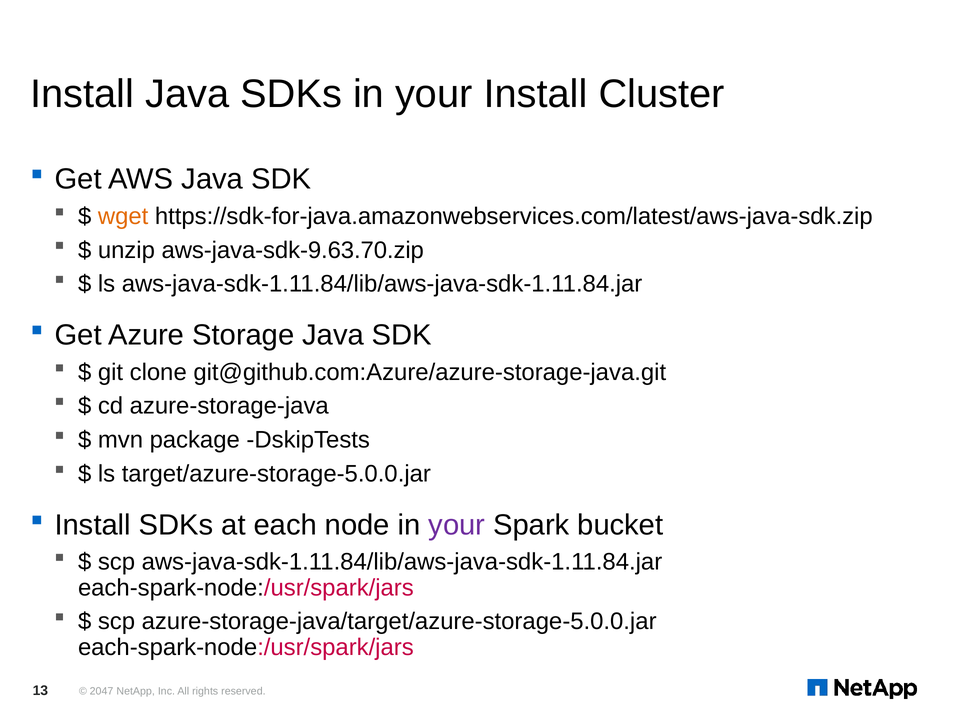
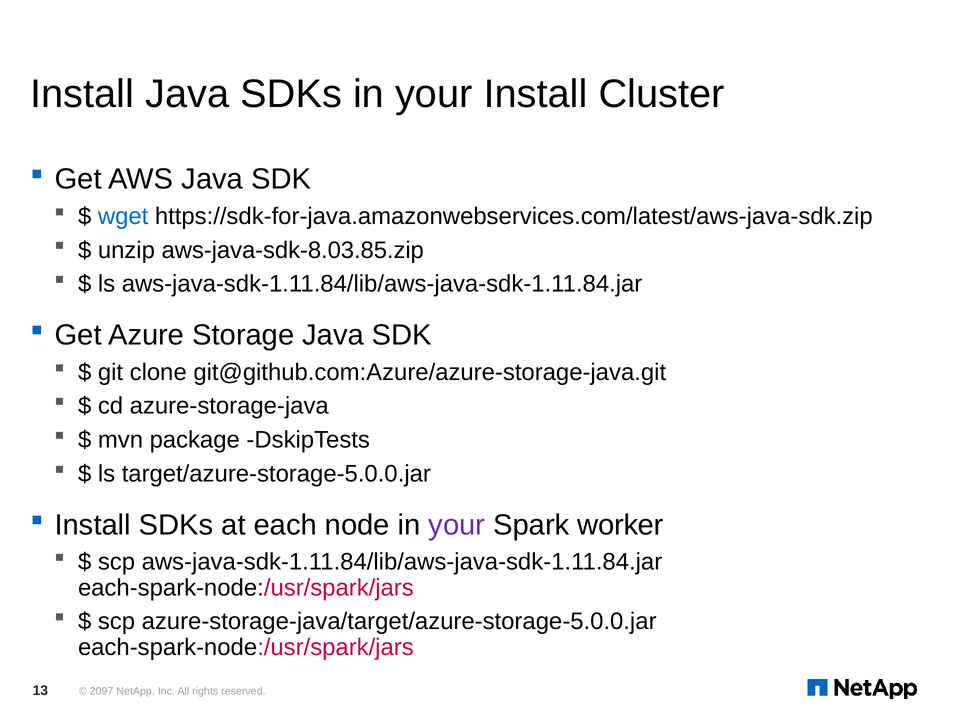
wget colour: orange -> blue
aws-java-sdk-9.63.70.zip: aws-java-sdk-9.63.70.zip -> aws-java-sdk-8.03.85.zip
bucket: bucket -> worker
2047: 2047 -> 2097
